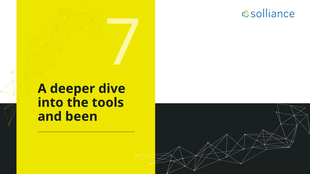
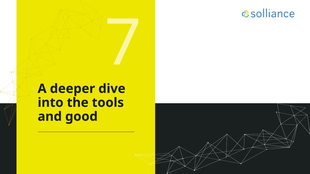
been: been -> good
